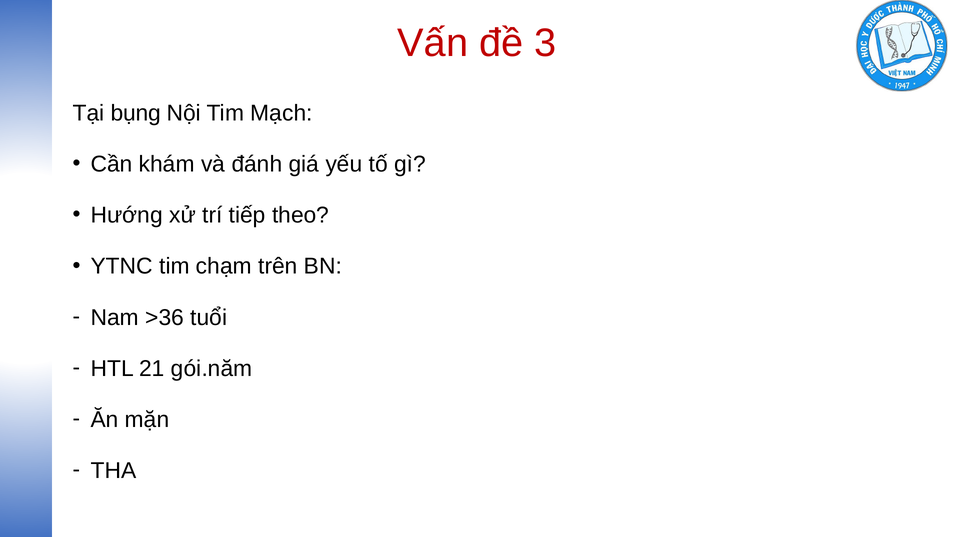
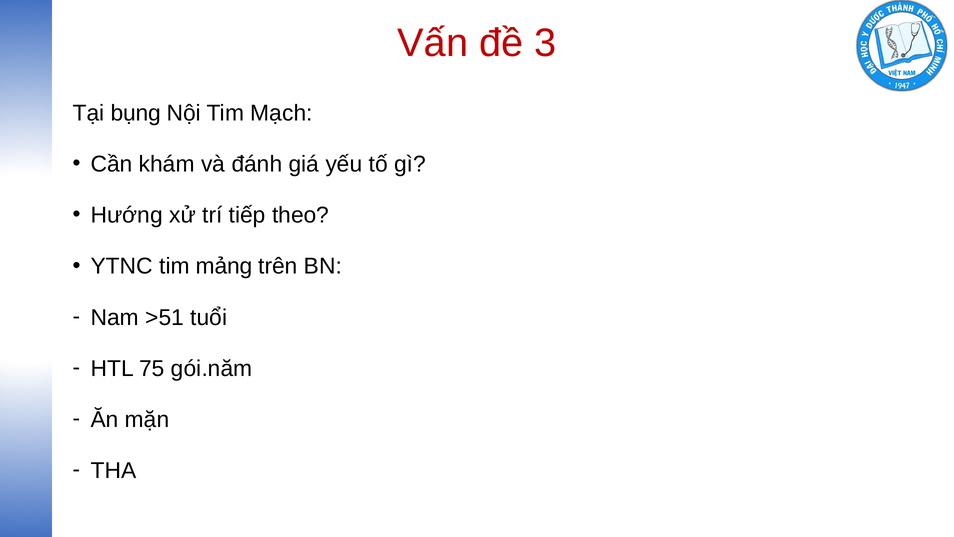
chạm: chạm -> mảng
>36: >36 -> >51
21: 21 -> 75
